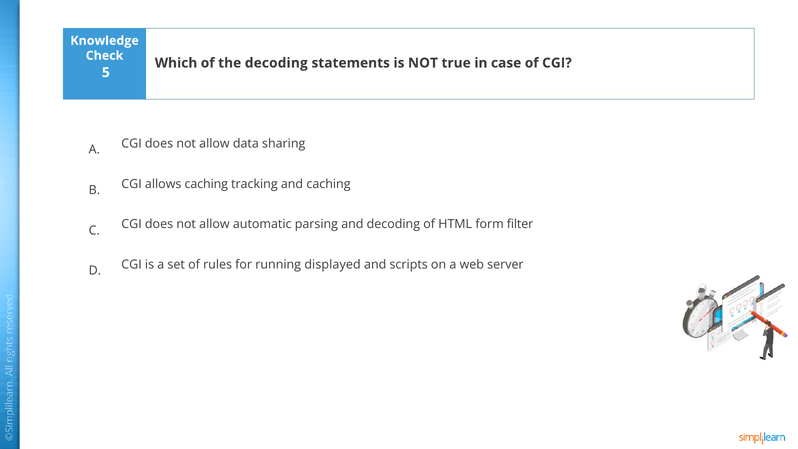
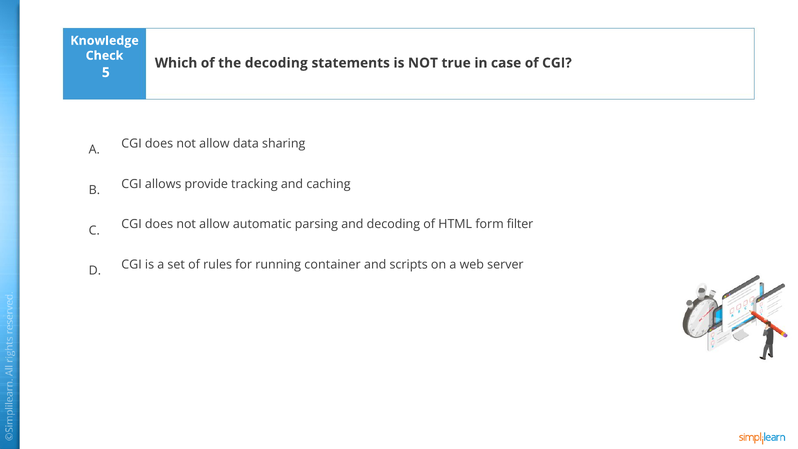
allows caching: caching -> provide
displayed: displayed -> container
